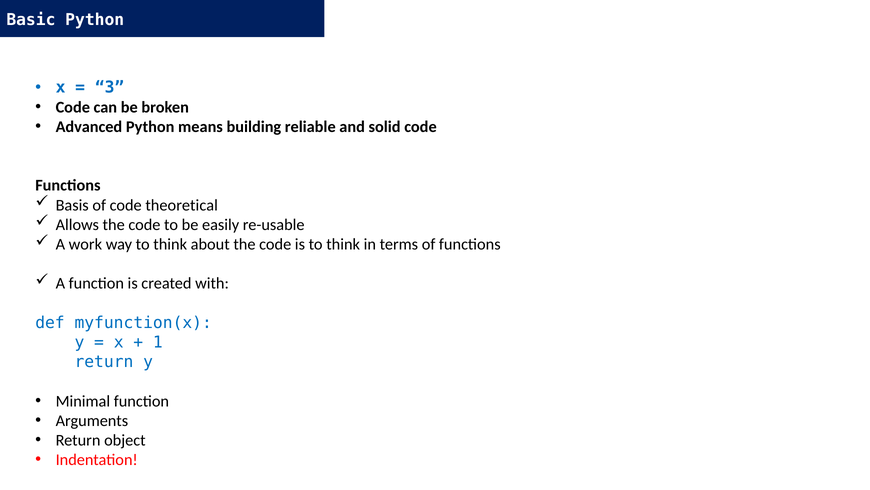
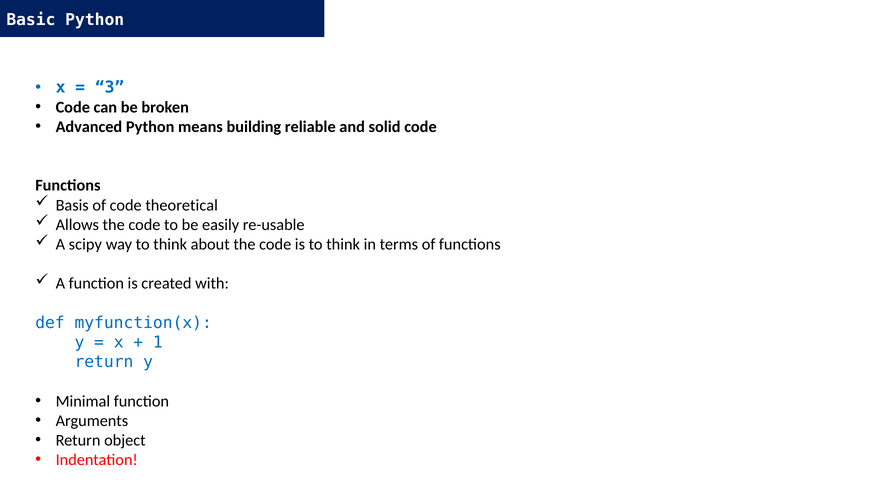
work: work -> scipy
